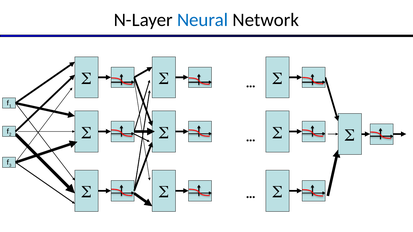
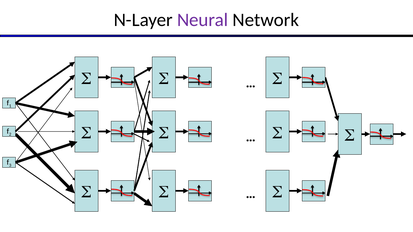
Neural colour: blue -> purple
